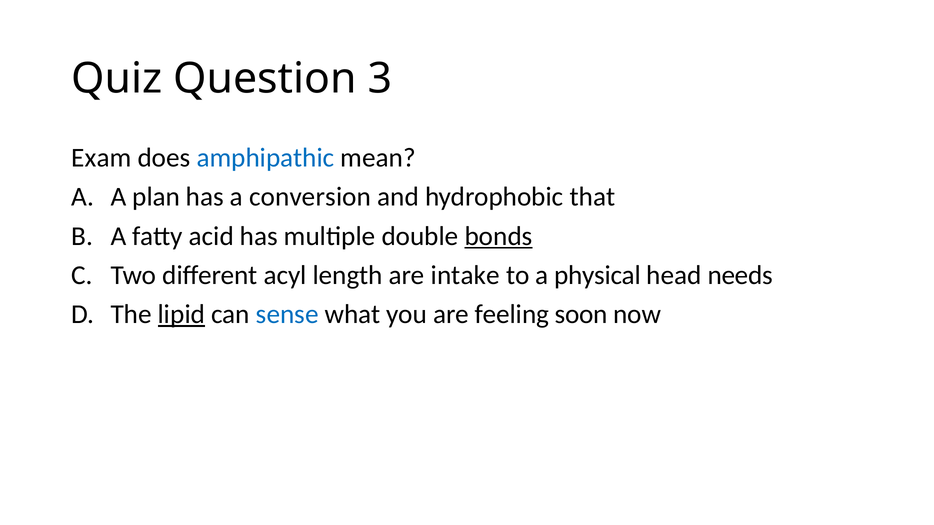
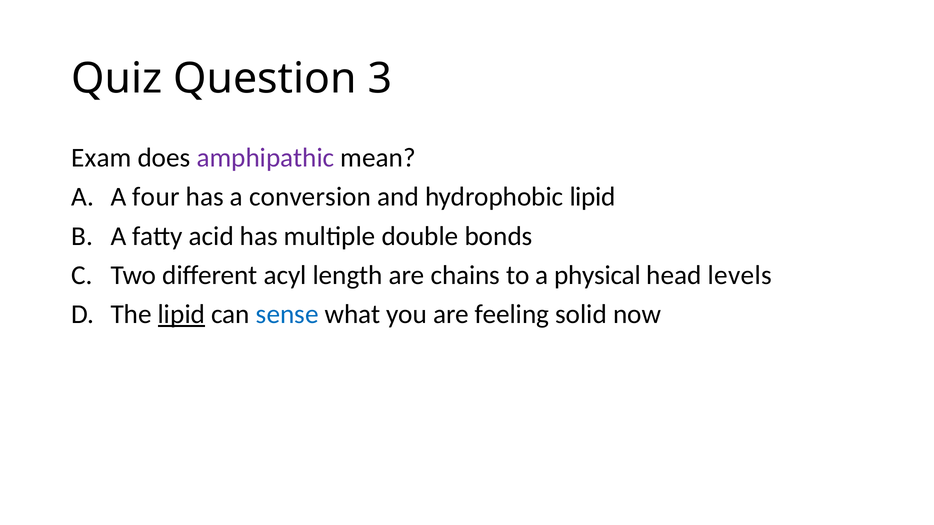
amphipathic colour: blue -> purple
plan: plan -> four
hydrophobic that: that -> lipid
bonds underline: present -> none
intake: intake -> chains
needs: needs -> levels
soon: soon -> solid
